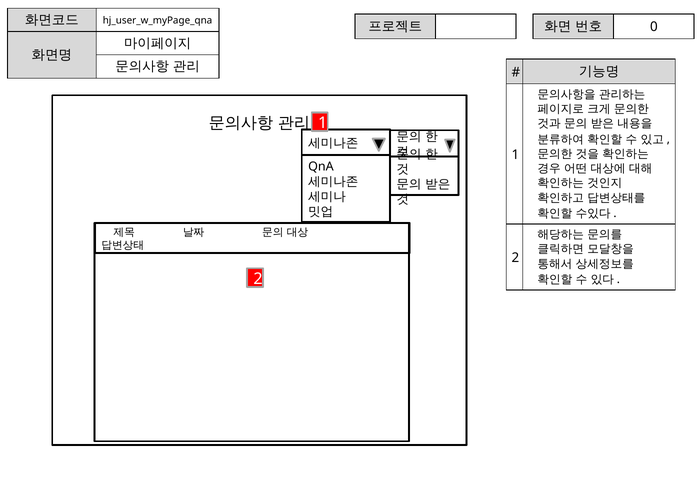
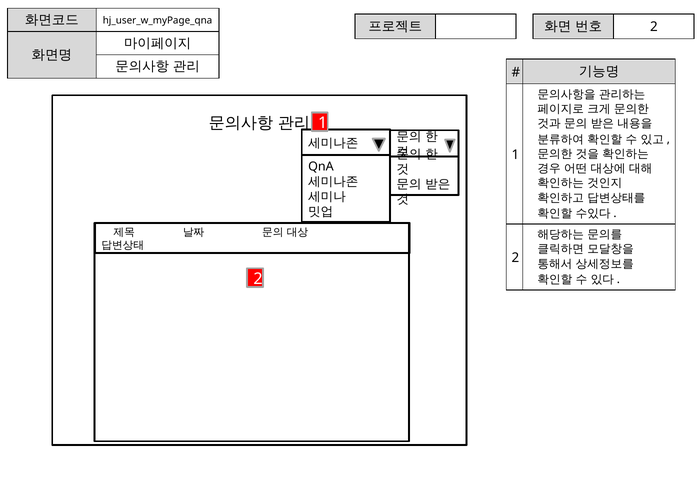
0 at (654, 27): 0 -> 2
